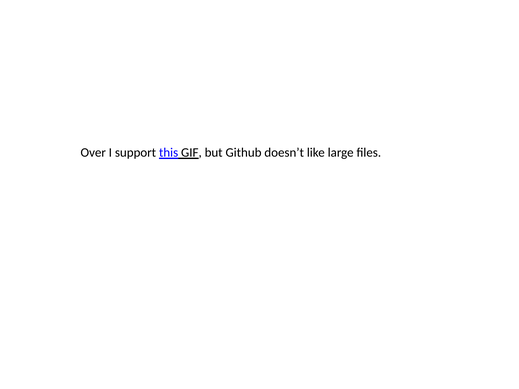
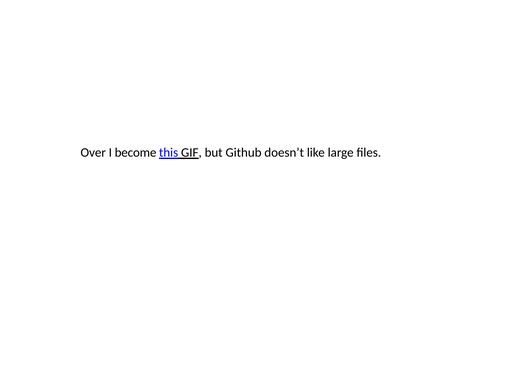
support: support -> become
